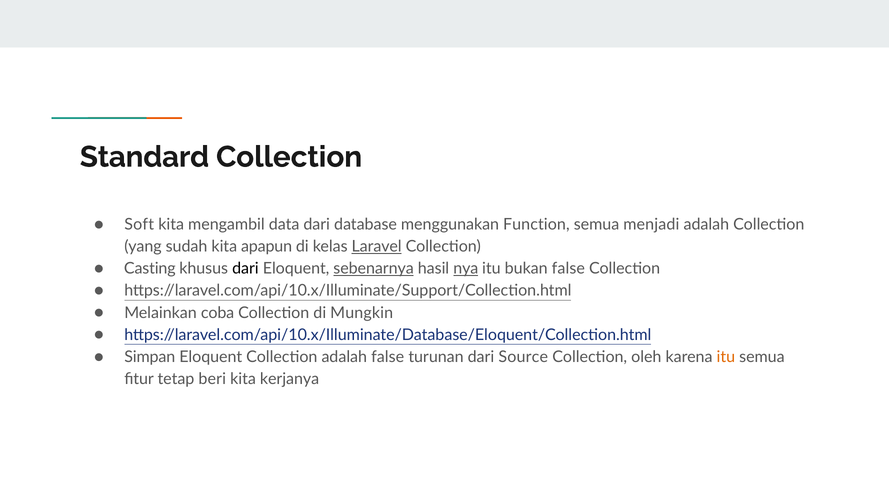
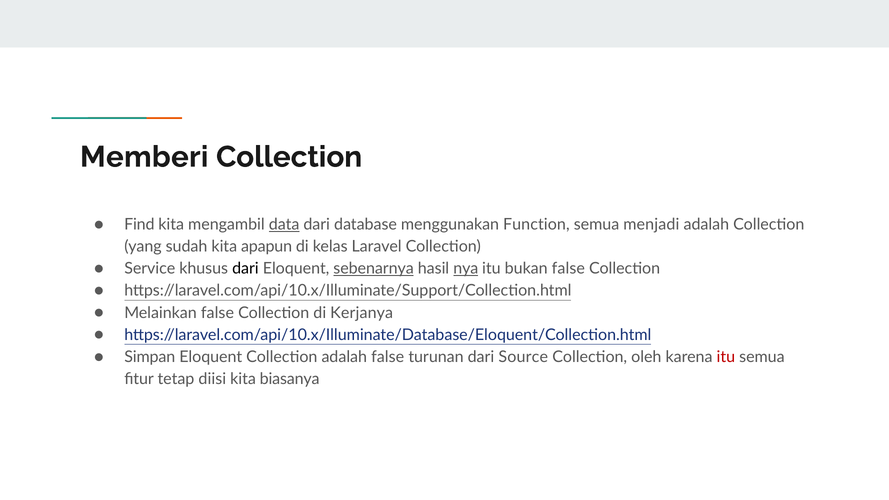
Standard: Standard -> Memberi
Soft: Soft -> Find
data underline: none -> present
Laravel underline: present -> none
Casting: Casting -> Service
Melainkan coba: coba -> false
Mungkin: Mungkin -> Kerjanya
itu at (726, 357) colour: orange -> red
beri: beri -> diisi
kerjanya: kerjanya -> biasanya
